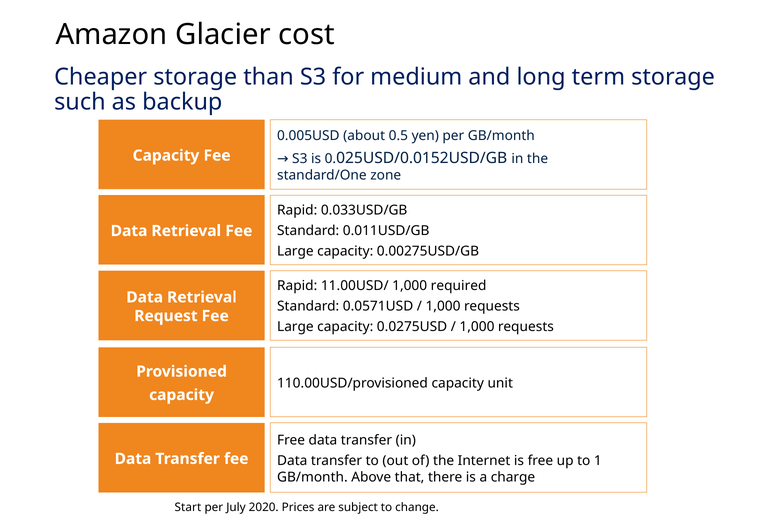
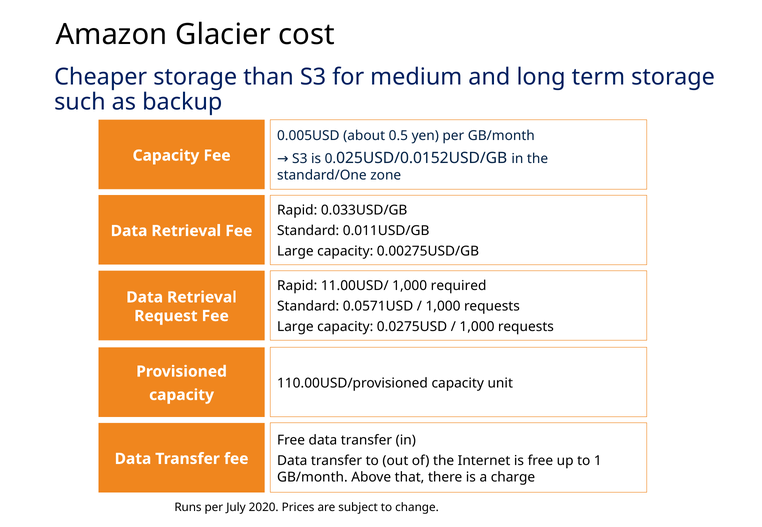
Start: Start -> Runs
